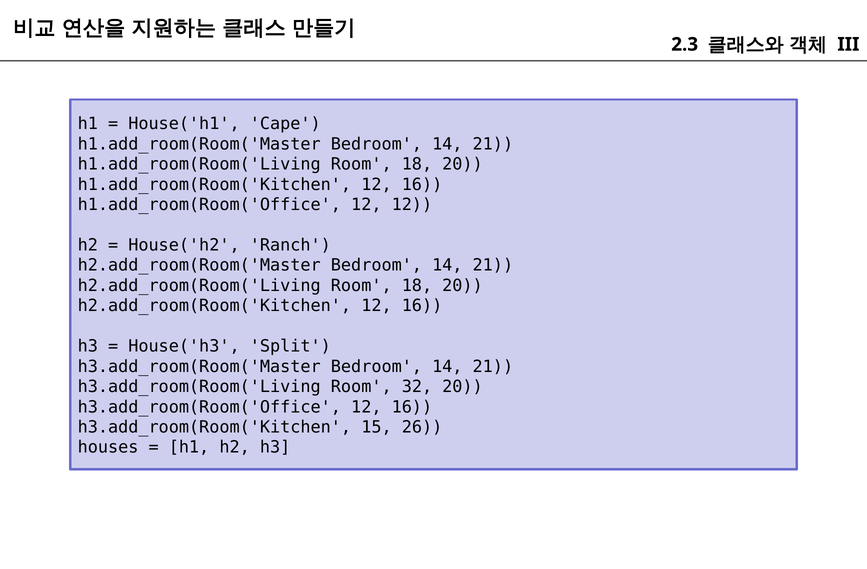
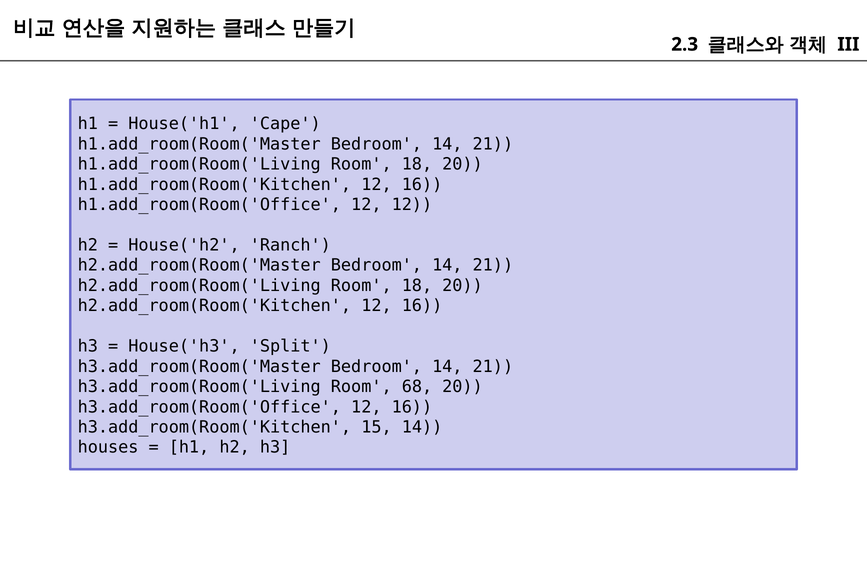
32: 32 -> 68
15 26: 26 -> 14
